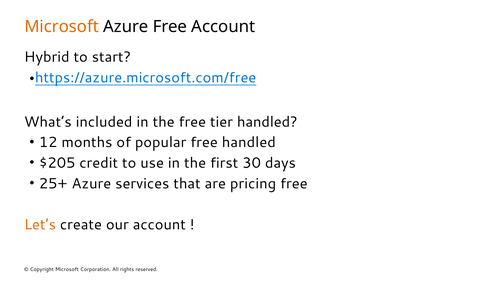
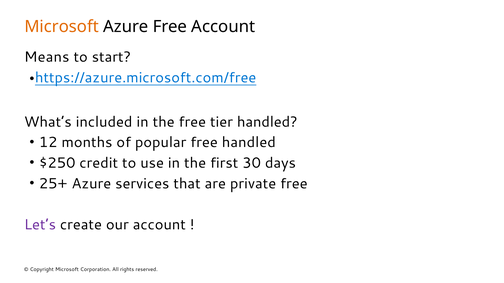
Hybrid: Hybrid -> Means
$205: $205 -> $250
pricing: pricing -> private
Let’s colour: orange -> purple
